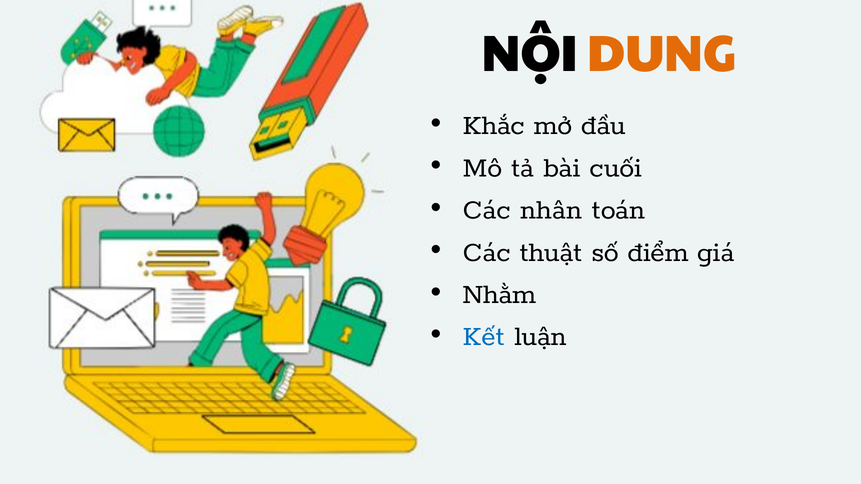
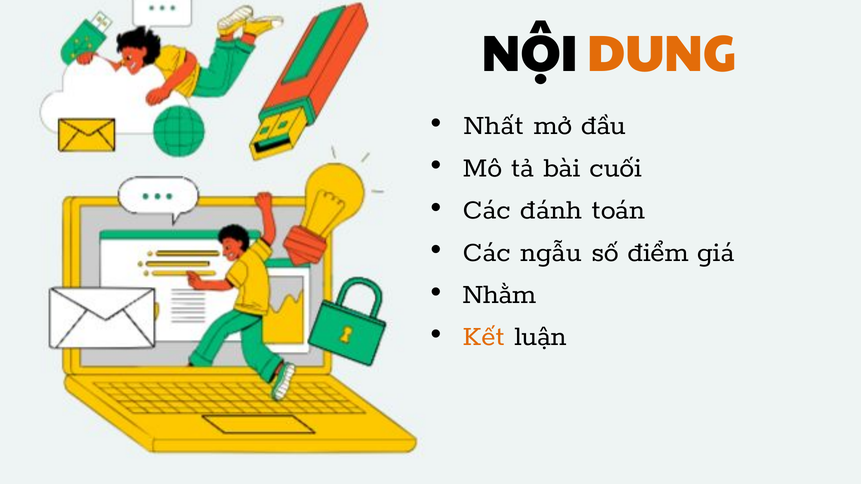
Khắc: Khắc -> Nhất
nhân: nhân -> đánh
thuật: thuật -> ngẫu
Kết colour: blue -> orange
